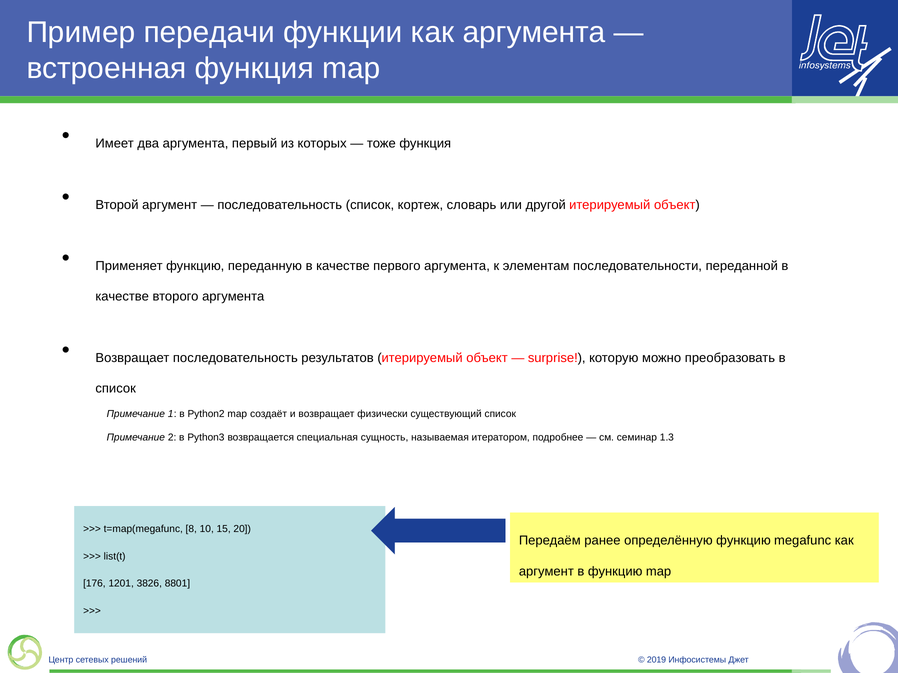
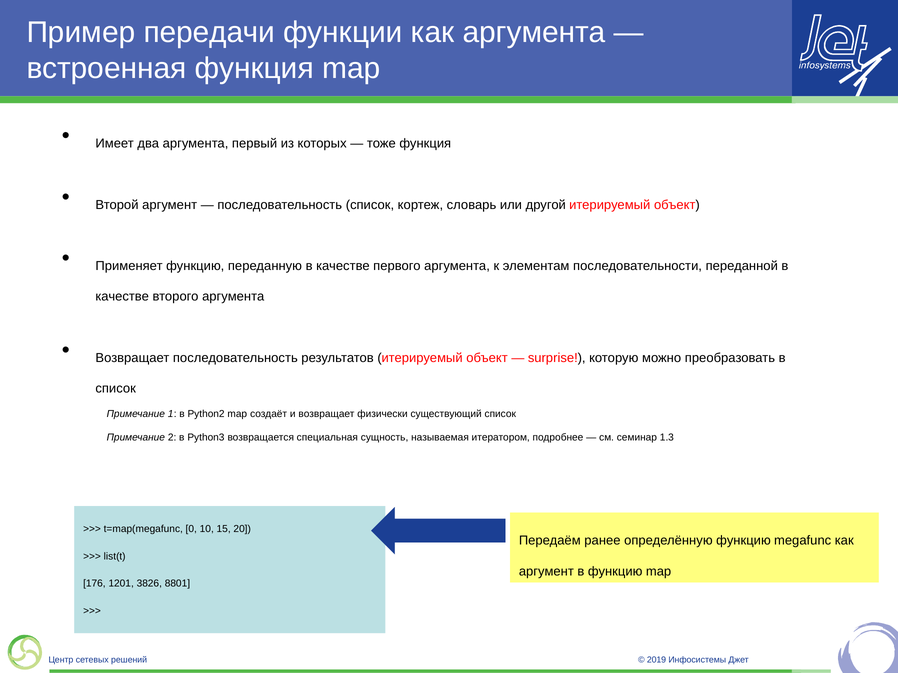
8: 8 -> 0
